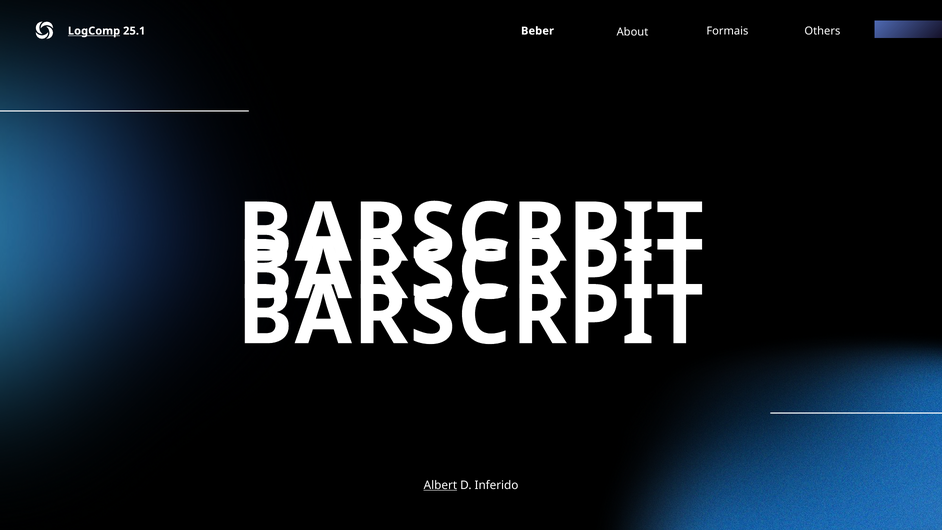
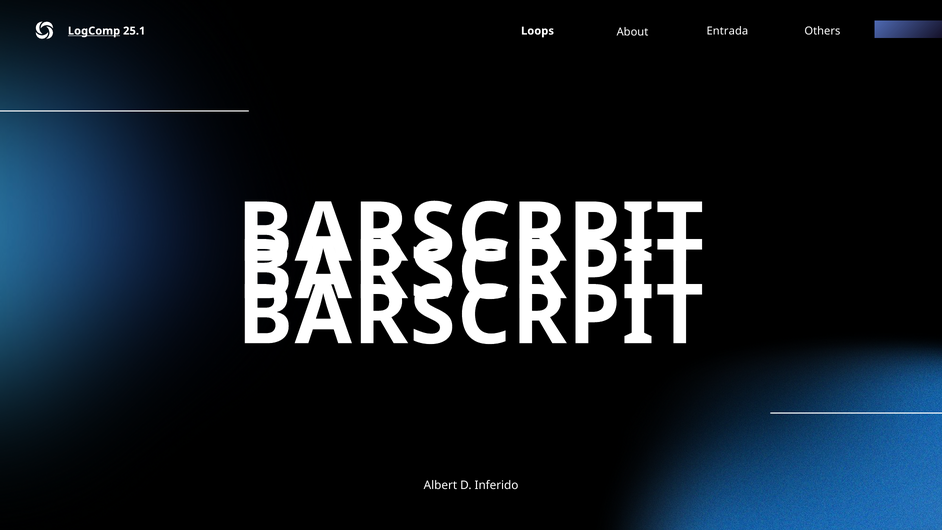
Beber: Beber -> Loops
Formais: Formais -> Entrada
Albert underline: present -> none
